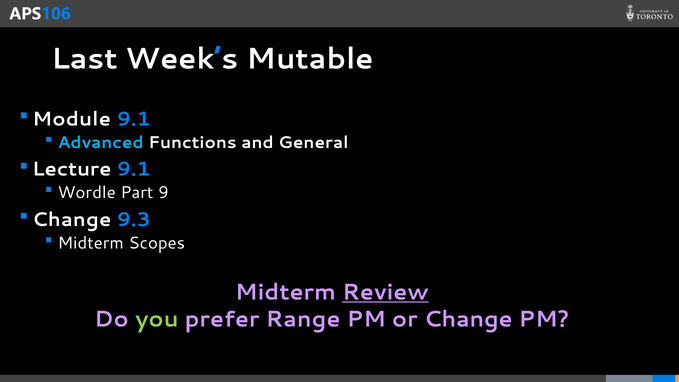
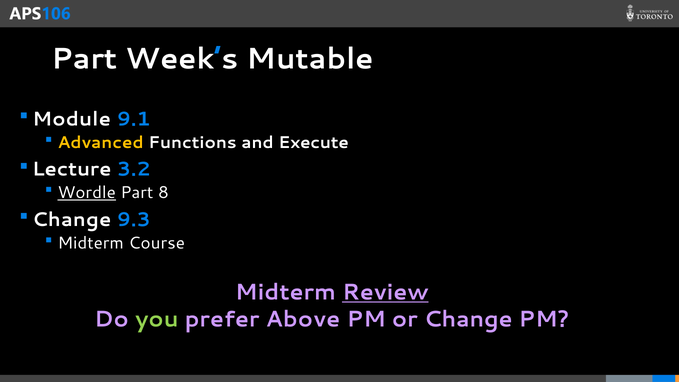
Last at (85, 59): Last -> Part
Advanced colour: light blue -> yellow
General: General -> Execute
Lecture 9.1: 9.1 -> 3.2
Wordle underline: none -> present
9: 9 -> 8
Scopes: Scopes -> Course
Range: Range -> Above
